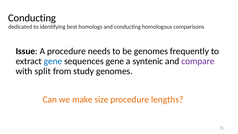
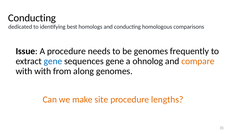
syntenic: syntenic -> ohnolog
compare colour: purple -> orange
with split: split -> with
study: study -> along
size: size -> site
